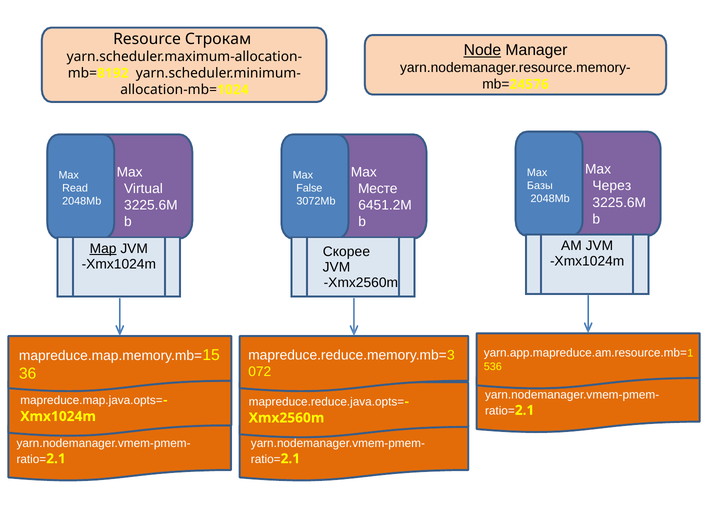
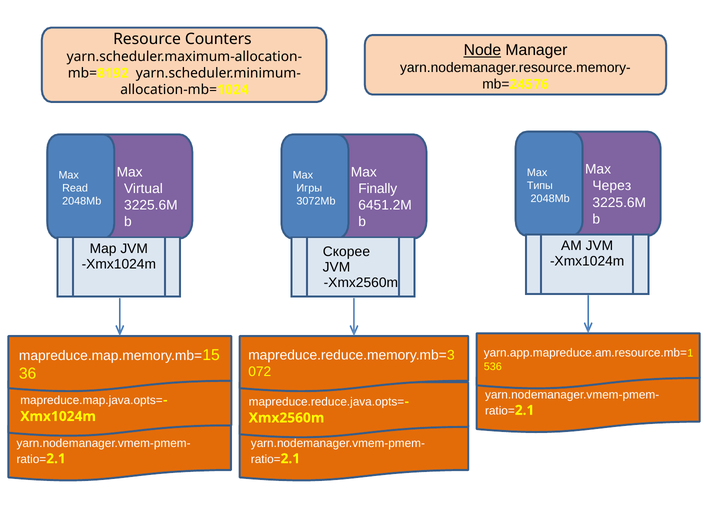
Строкам: Строкам -> Counters
Базы: Базы -> Типы
Месте: Месте -> Finally
False: False -> Игры
Map underline: present -> none
